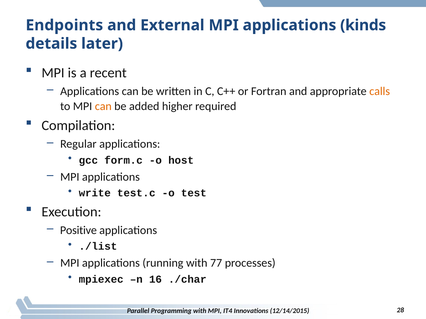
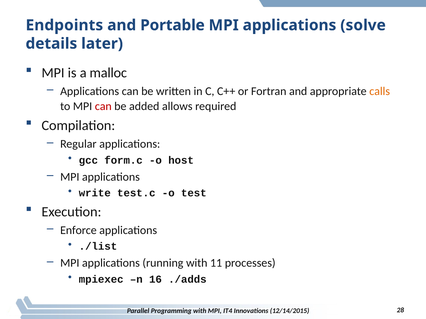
External: External -> Portable
kinds: kinds -> solve
recent: recent -> malloc
can at (103, 106) colour: orange -> red
higher: higher -> allows
Positive: Positive -> Enforce
77: 77 -> 11
./char: ./char -> ./adds
